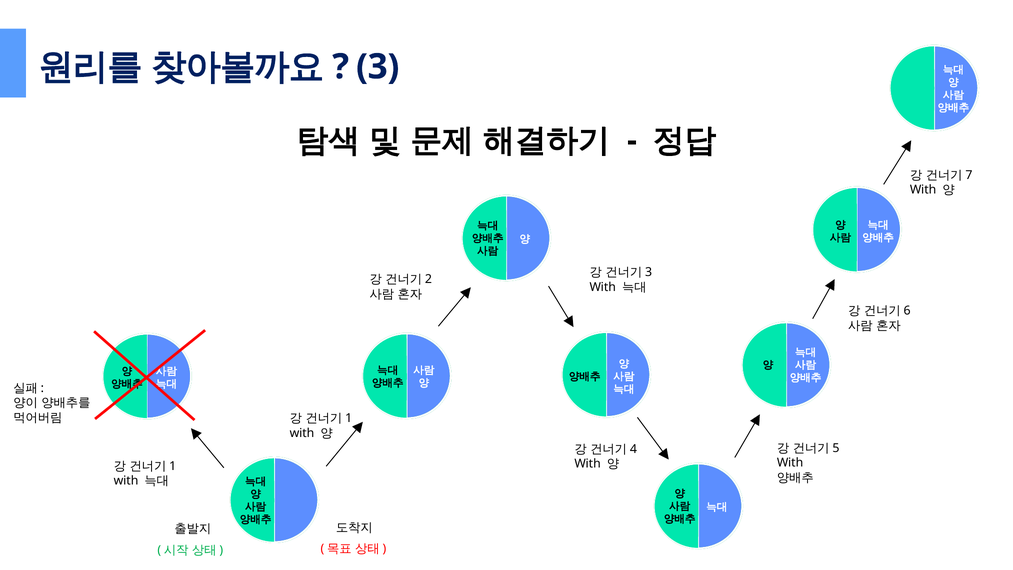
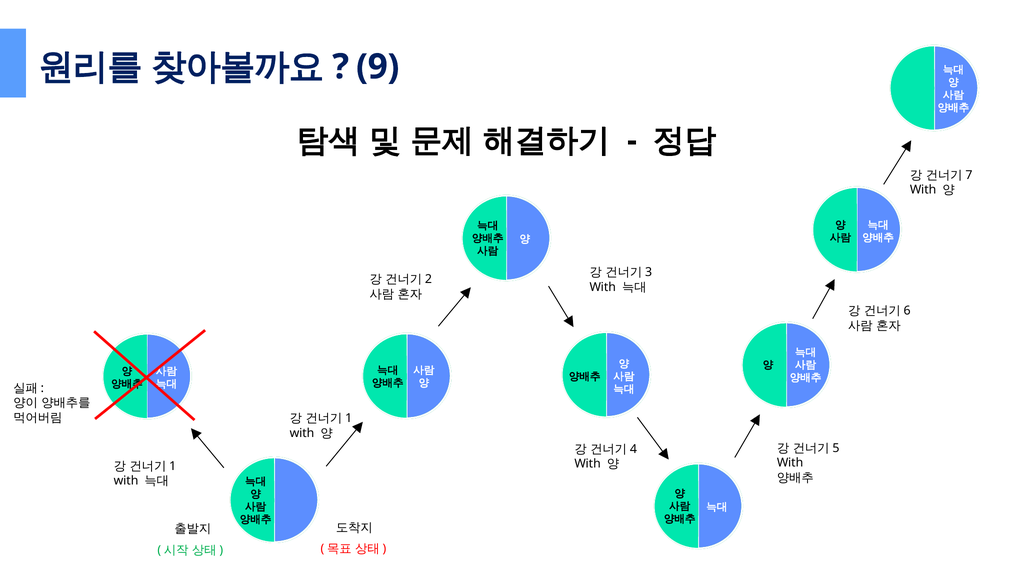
3: 3 -> 9
